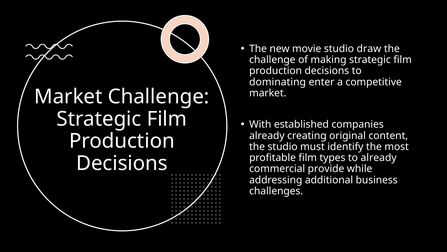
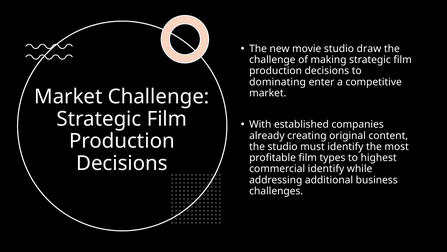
to already: already -> highest
commercial provide: provide -> identify
